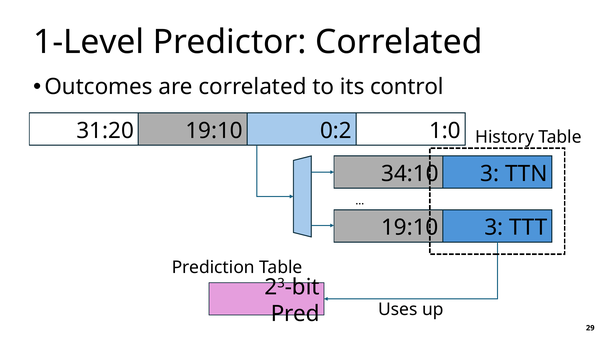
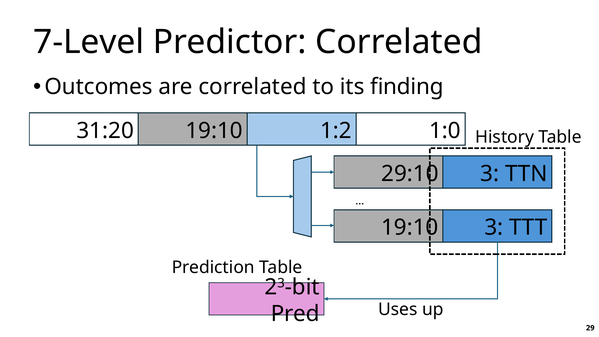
1-Level: 1-Level -> 7-Level
control: control -> finding
0:2: 0:2 -> 1:2
34:10: 34:10 -> 29:10
